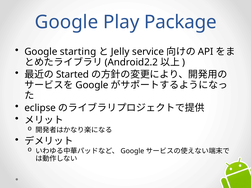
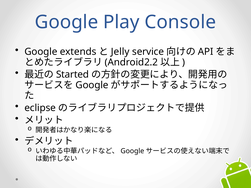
Package: Package -> Console
starting: starting -> extends
